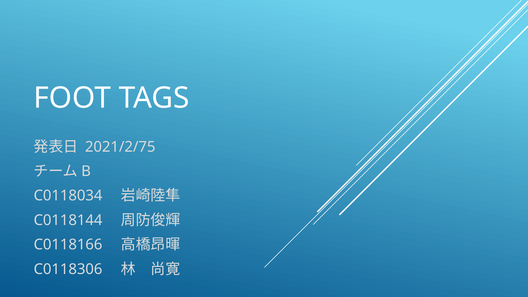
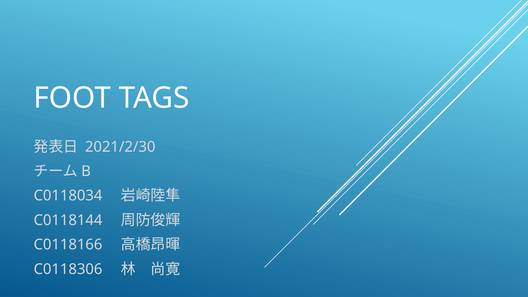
2021/2/75: 2021/2/75 -> 2021/2/30
